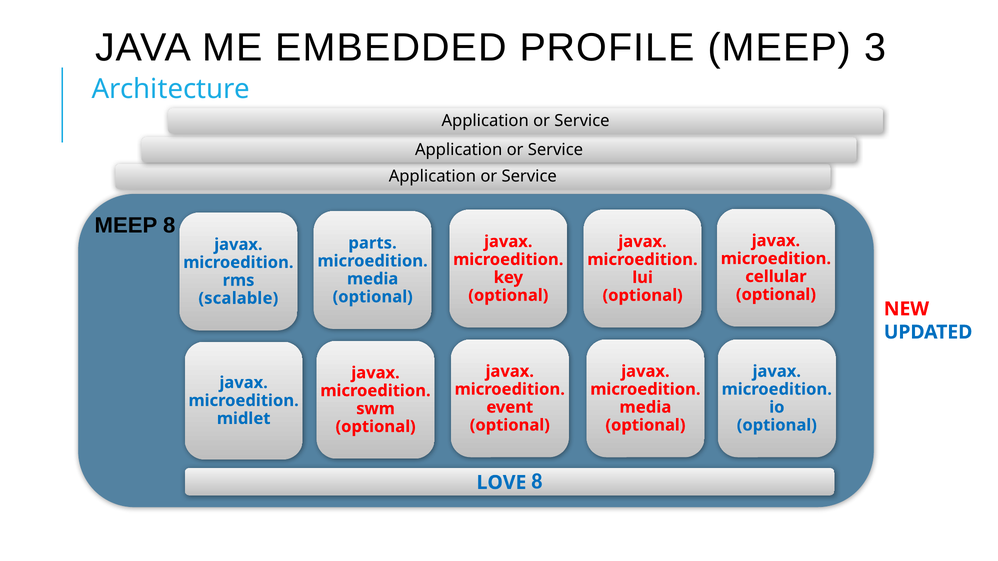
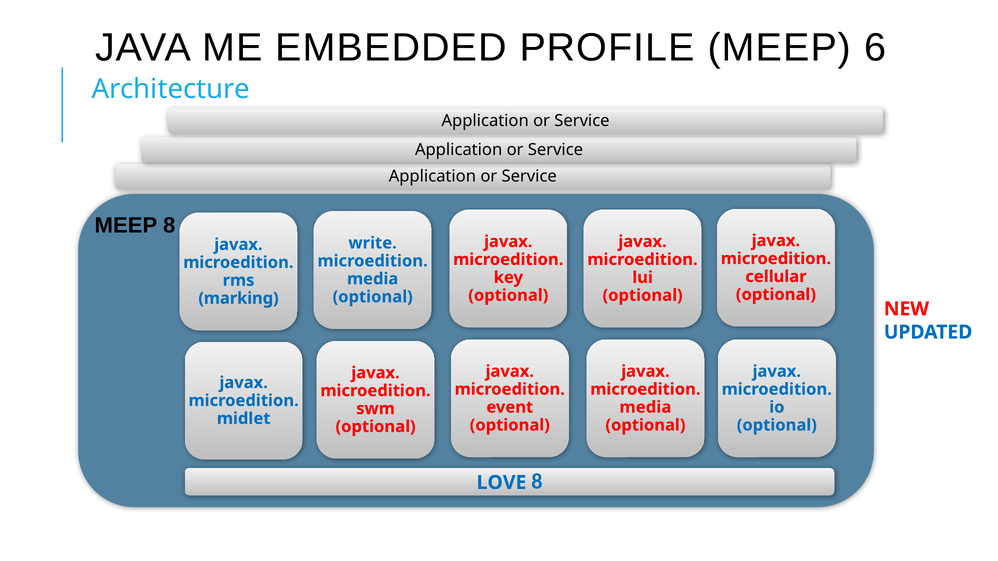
3: 3 -> 6
parts: parts -> write
scalable: scalable -> marking
